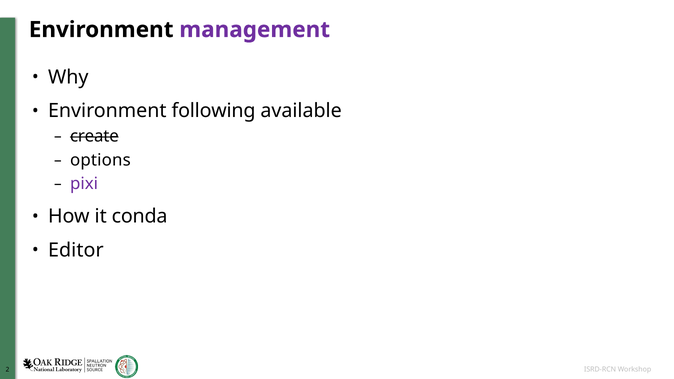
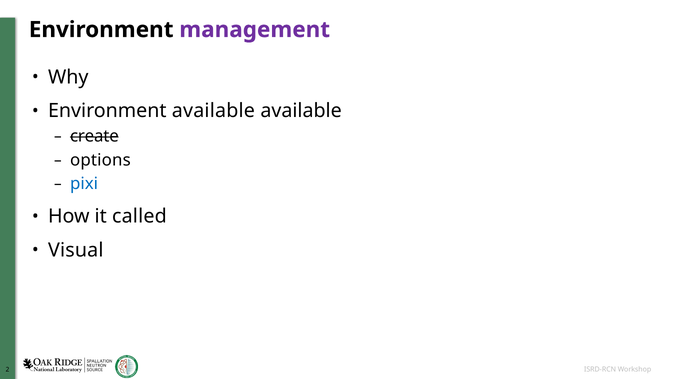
Environment following: following -> available
pixi colour: purple -> blue
conda: conda -> called
Editor: Editor -> Visual
